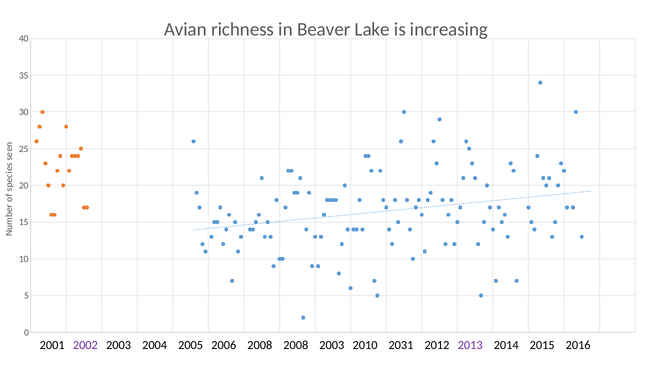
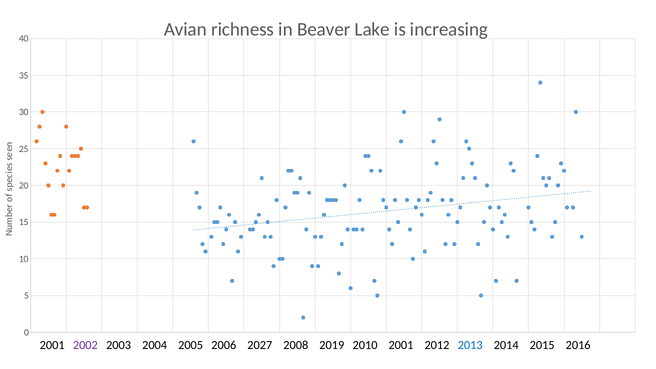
2006 2008: 2008 -> 2027
2008 2003: 2003 -> 2019
2010 2031: 2031 -> 2001
2013 colour: purple -> blue
